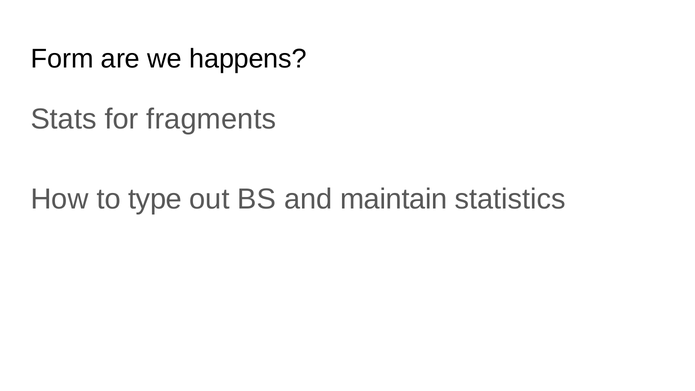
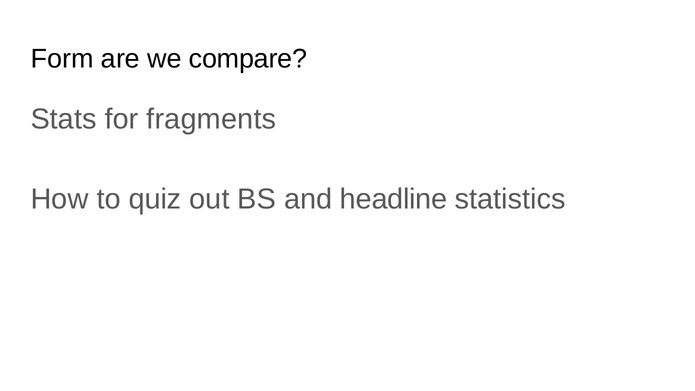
happens: happens -> compare
type: type -> quiz
maintain: maintain -> headline
